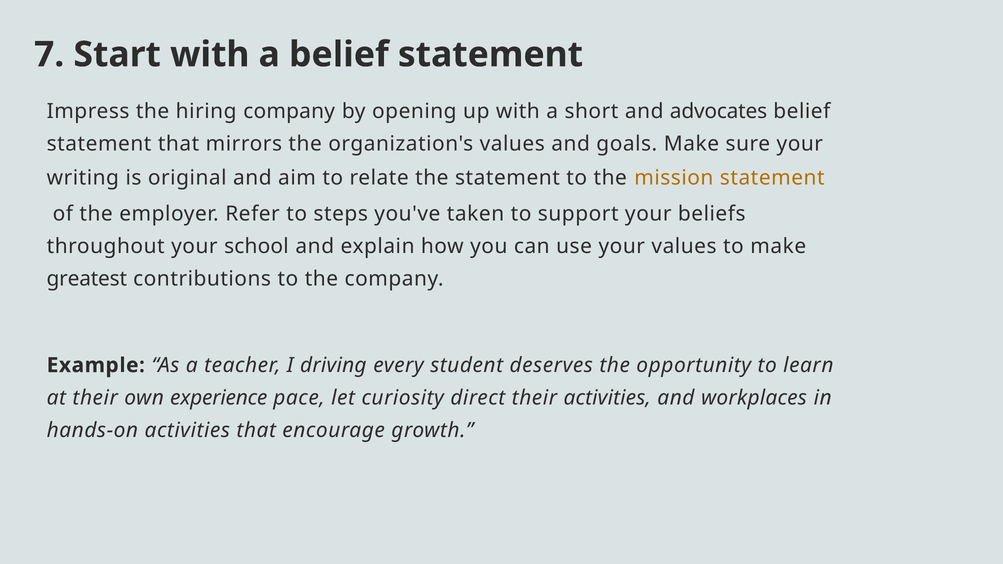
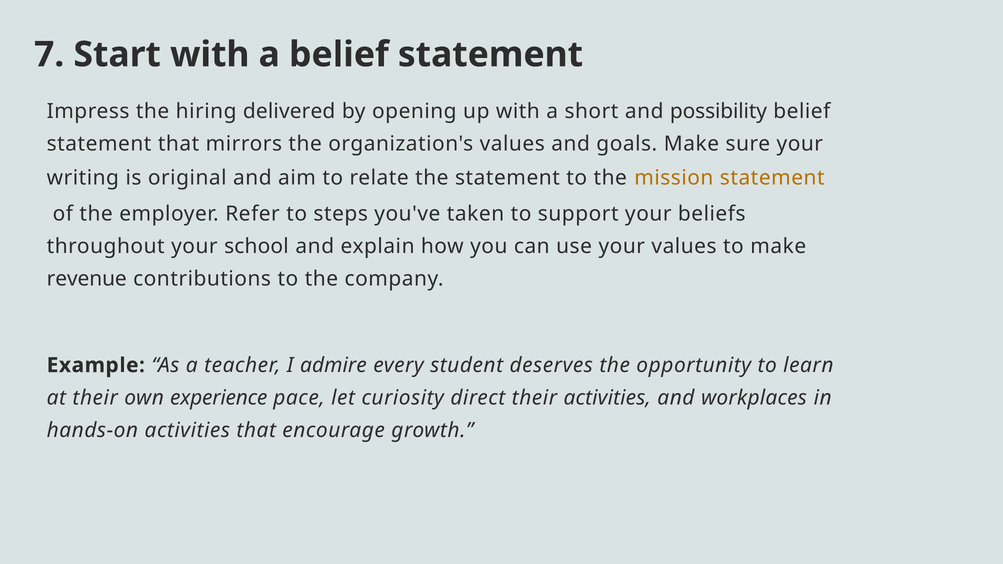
hiring company: company -> delivered
advocates: advocates -> possibility
greatest: greatest -> revenue
driving: driving -> admire
